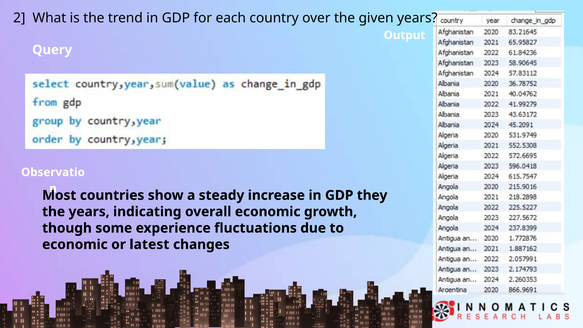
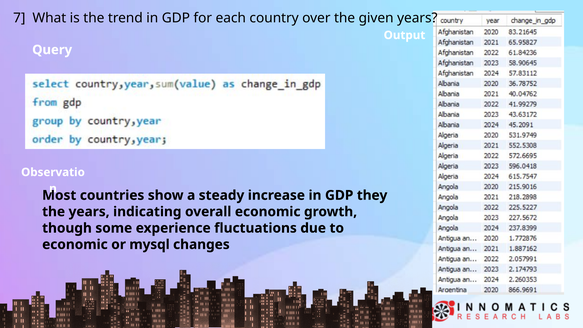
2: 2 -> 7
latest: latest -> mysql
